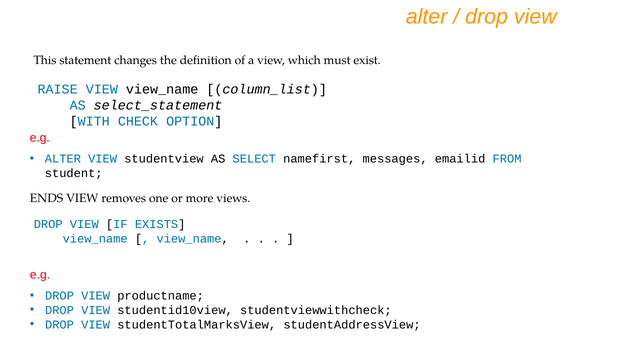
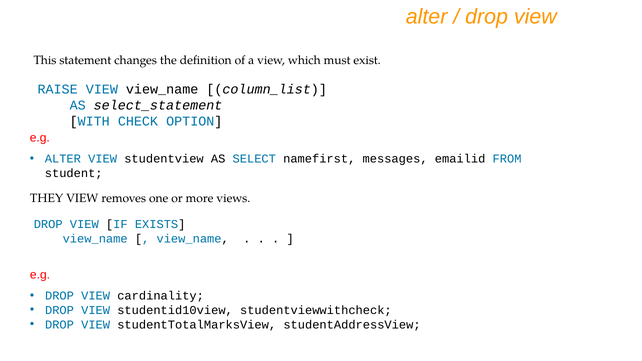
ENDS: ENDS -> THEY
productname: productname -> cardinality
